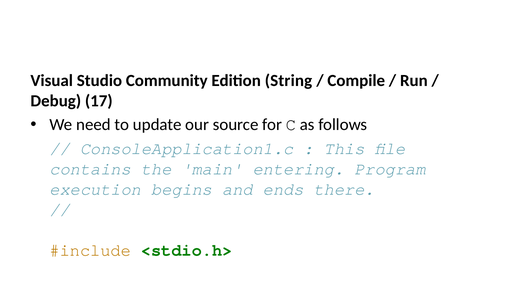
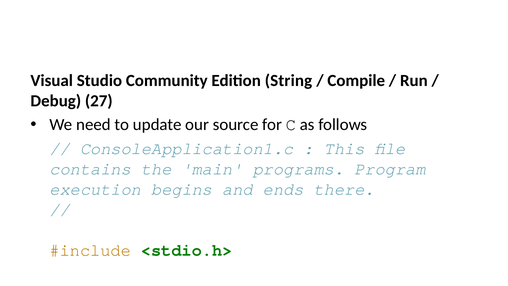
17: 17 -> 27
entering: entering -> programs
